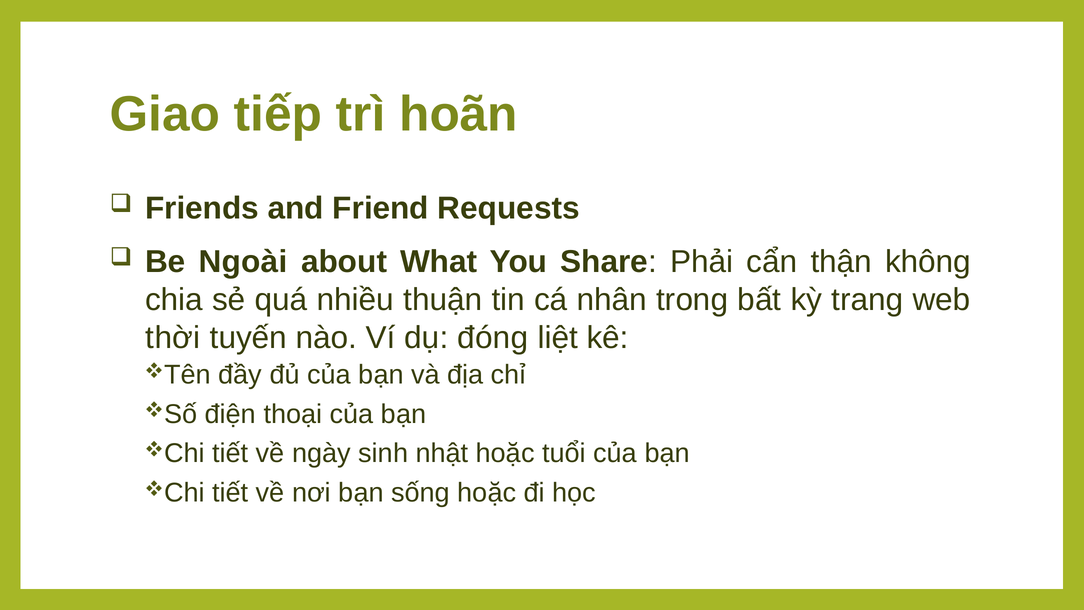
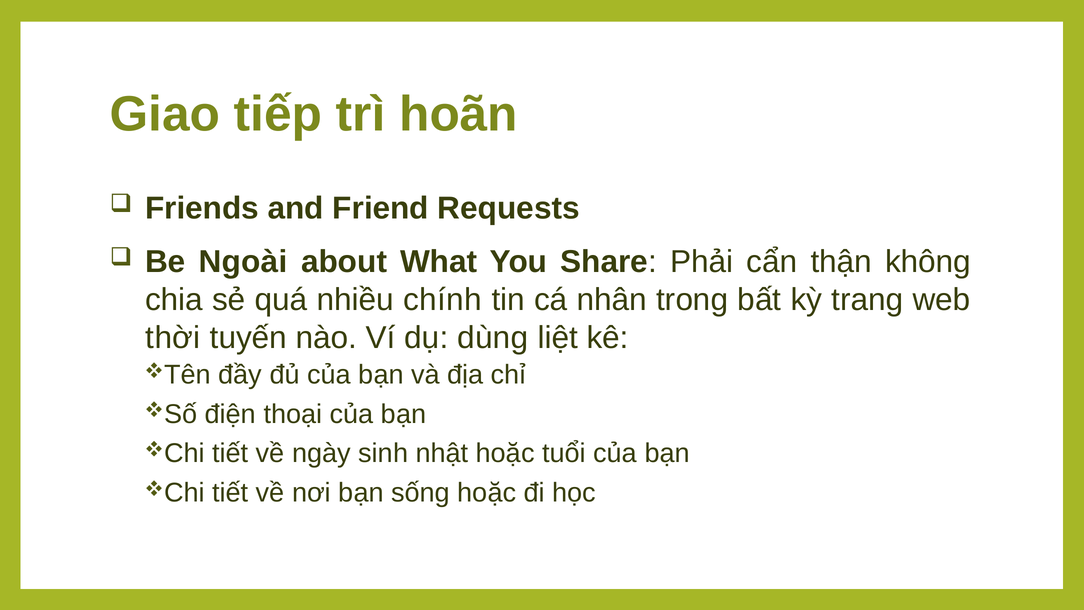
thuận: thuận -> chính
đóng: đóng -> dùng
